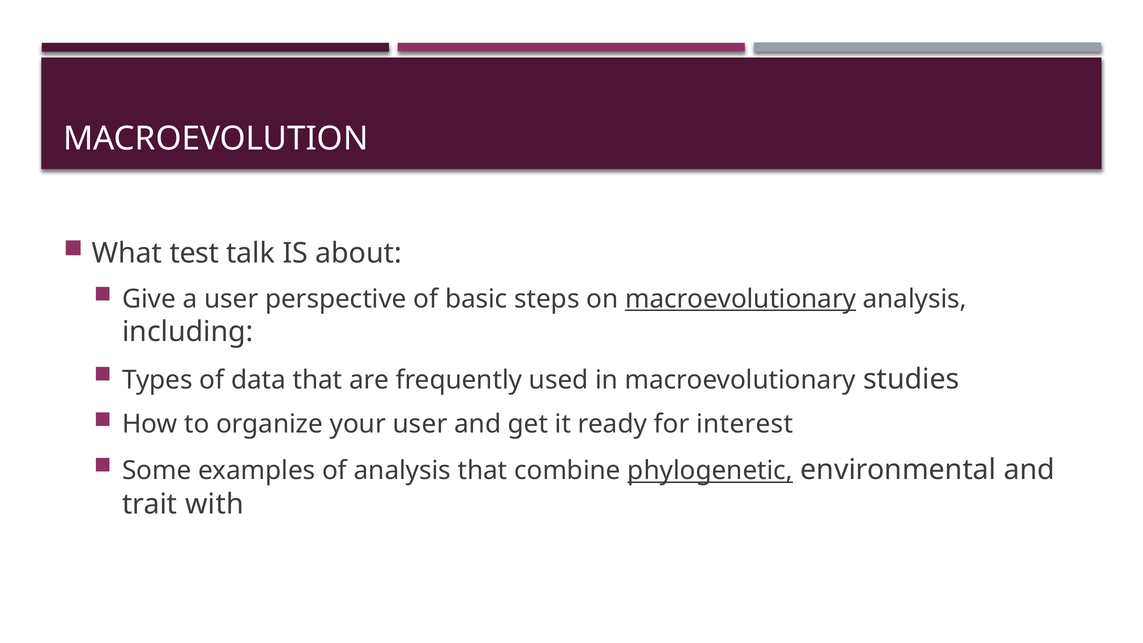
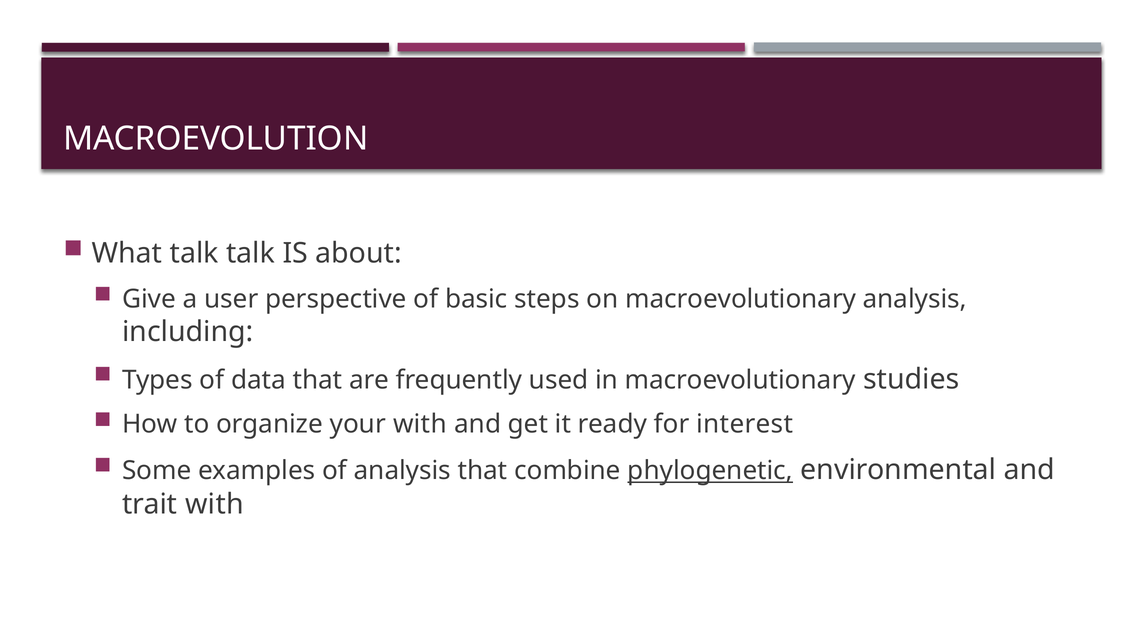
What test: test -> talk
macroevolutionary at (741, 299) underline: present -> none
your user: user -> with
